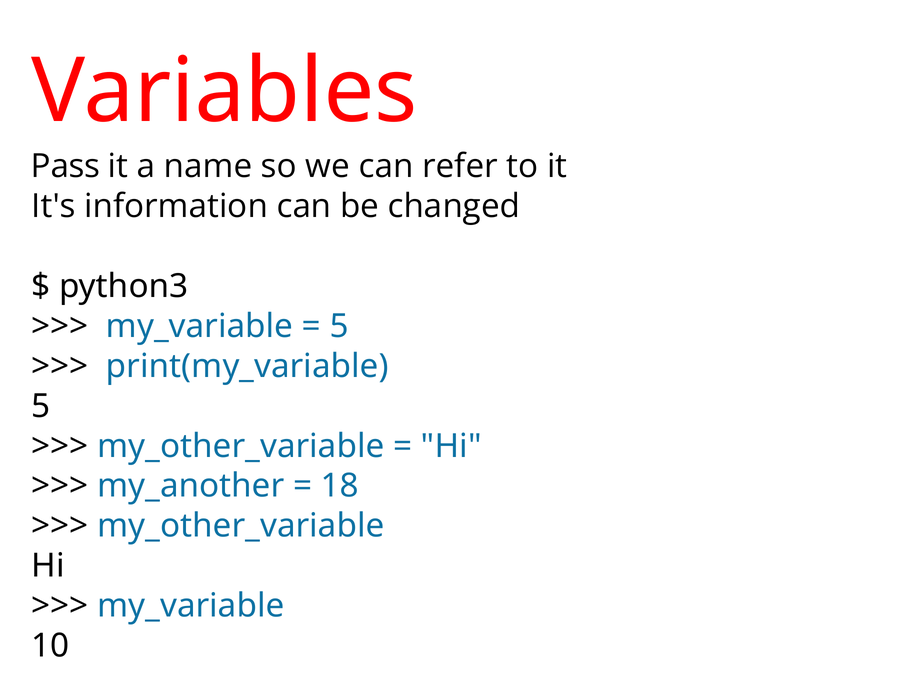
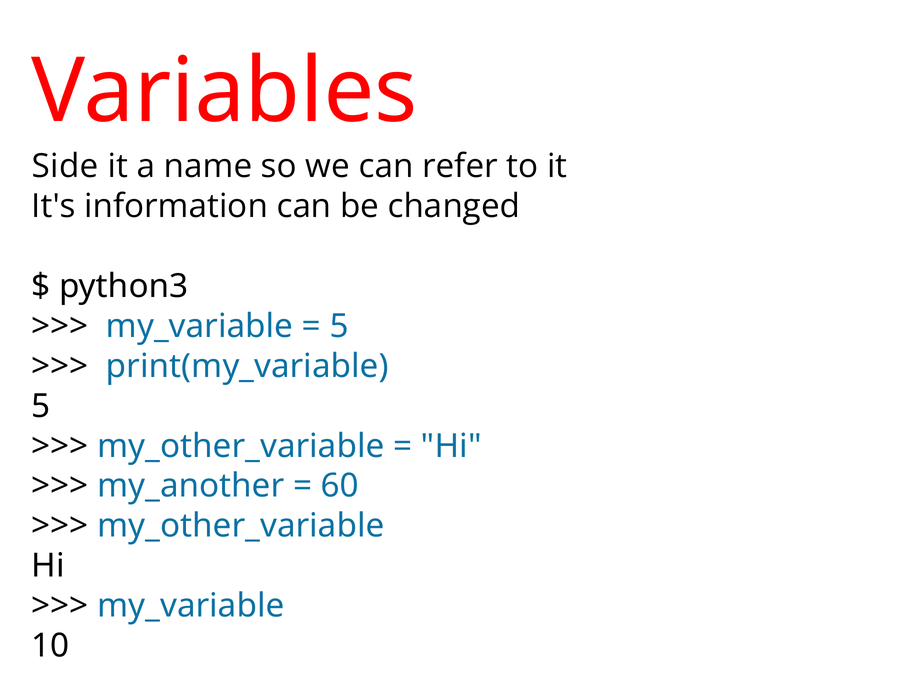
Pass: Pass -> Side
18: 18 -> 60
